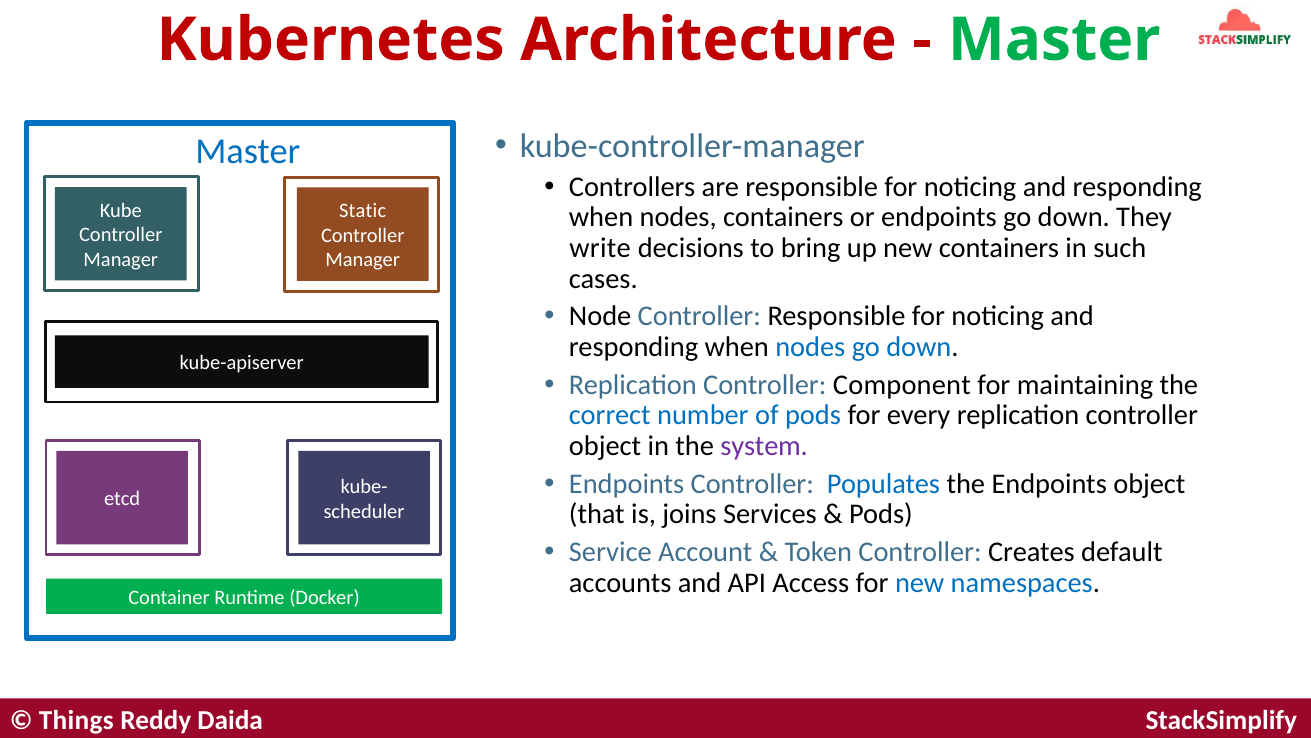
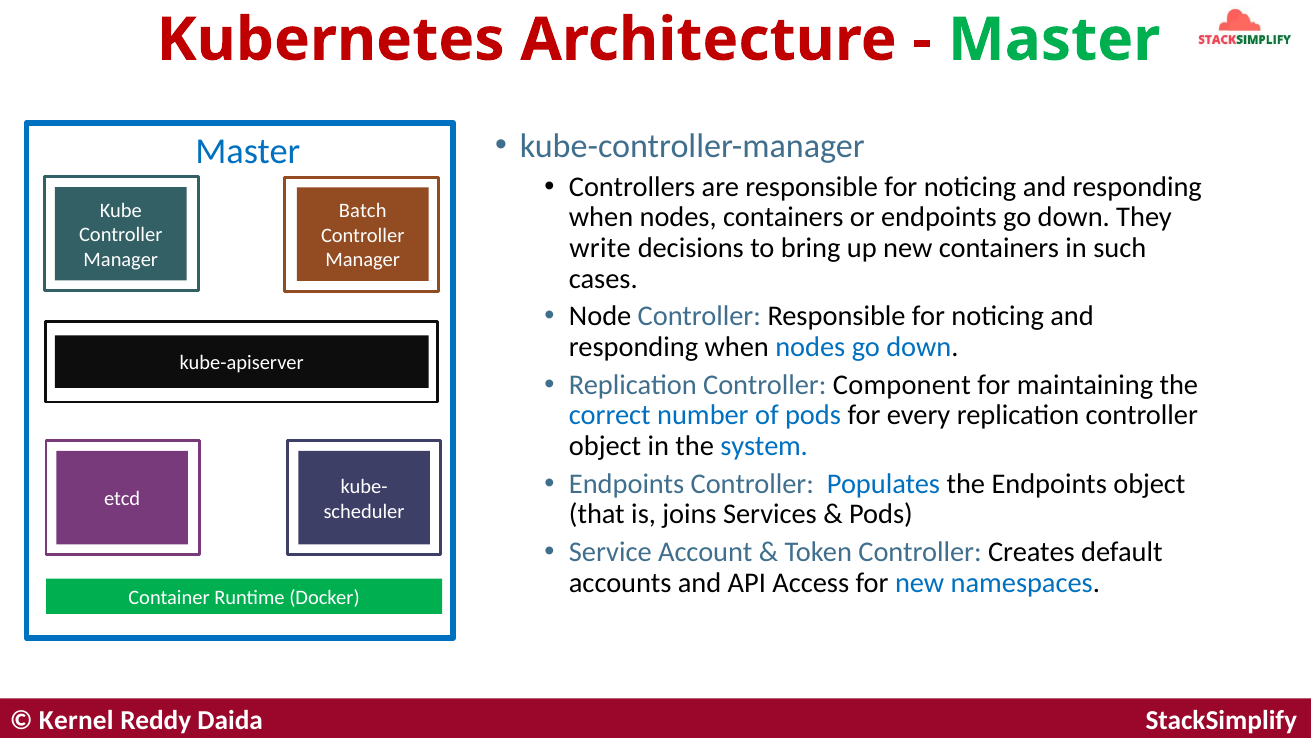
Static: Static -> Batch
system colour: purple -> blue
Things: Things -> Kernel
